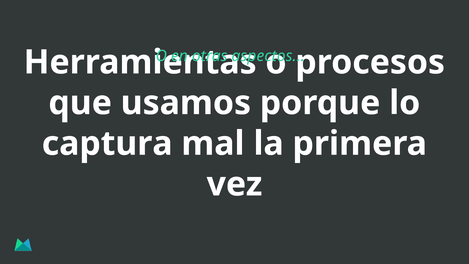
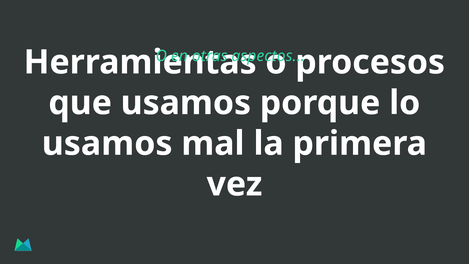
captura at (107, 144): captura -> usamos
